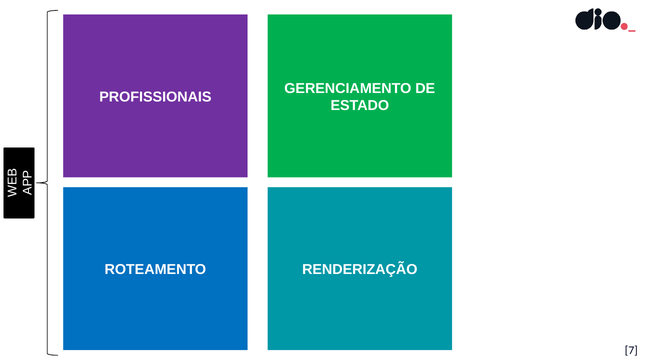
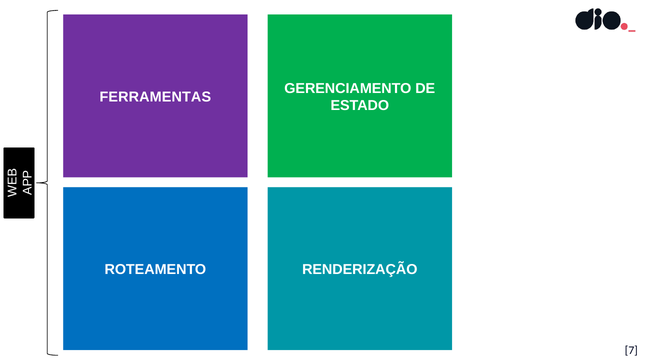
PROFISSIONAIS: PROFISSIONAIS -> FERRAMENTAS
